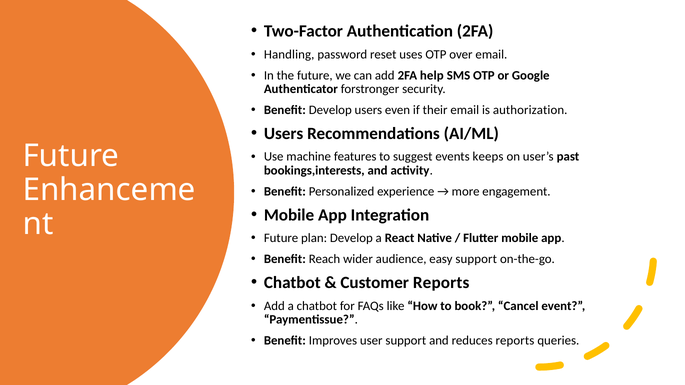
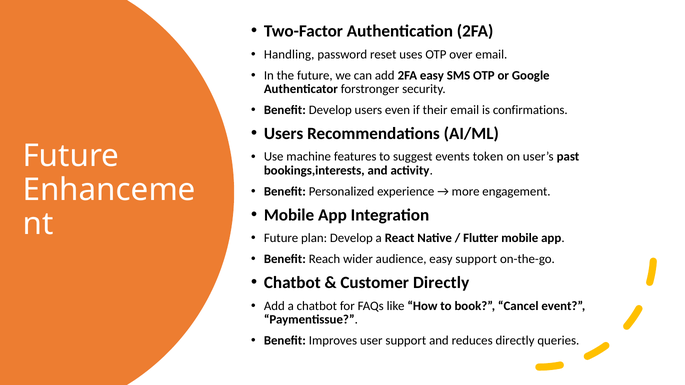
2FA help: help -> easy
authorization: authorization -> confirmations
keeps: keeps -> token
Customer Reports: Reports -> Directly
reduces reports: reports -> directly
